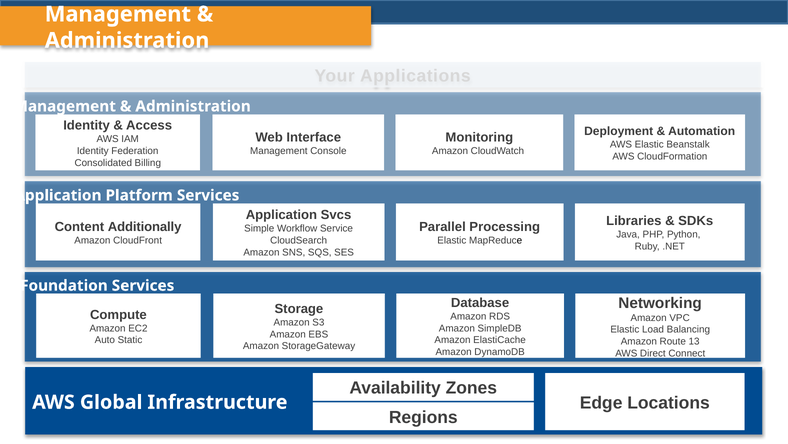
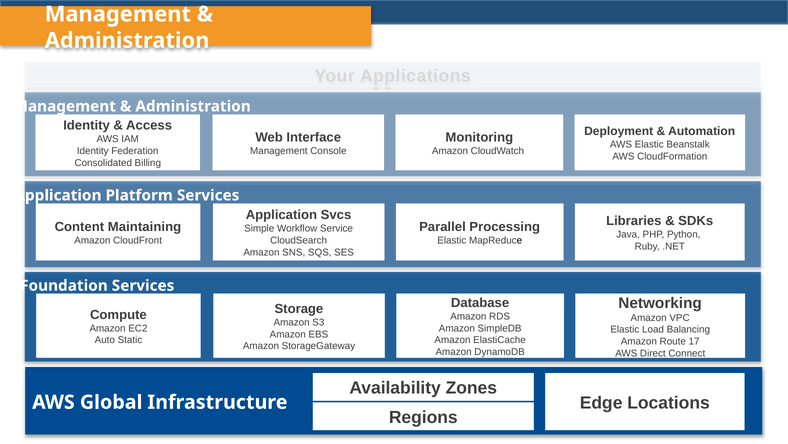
Additionally: Additionally -> Maintaining
13: 13 -> 17
